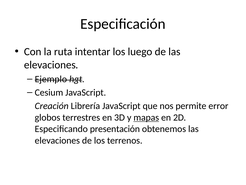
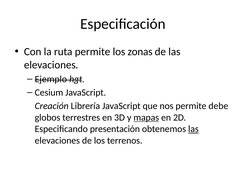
ruta intentar: intentar -> permite
luego: luego -> zonas
error: error -> debe
las at (193, 129) underline: none -> present
